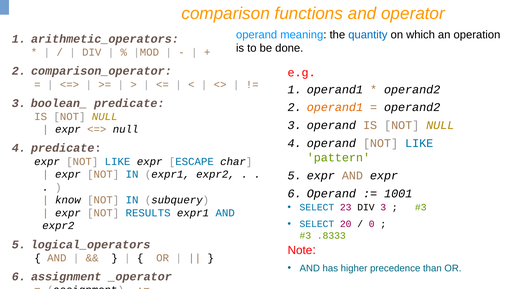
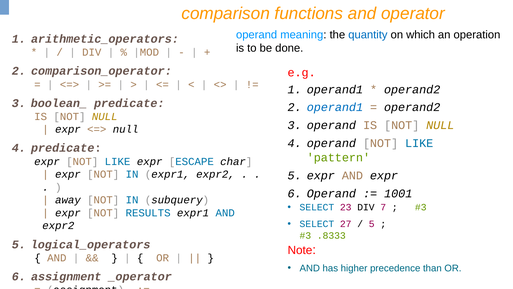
operand1 at (335, 107) colour: orange -> blue
know: know -> away
DIV 3: 3 -> 7
20: 20 -> 27
0 at (372, 224): 0 -> 5
